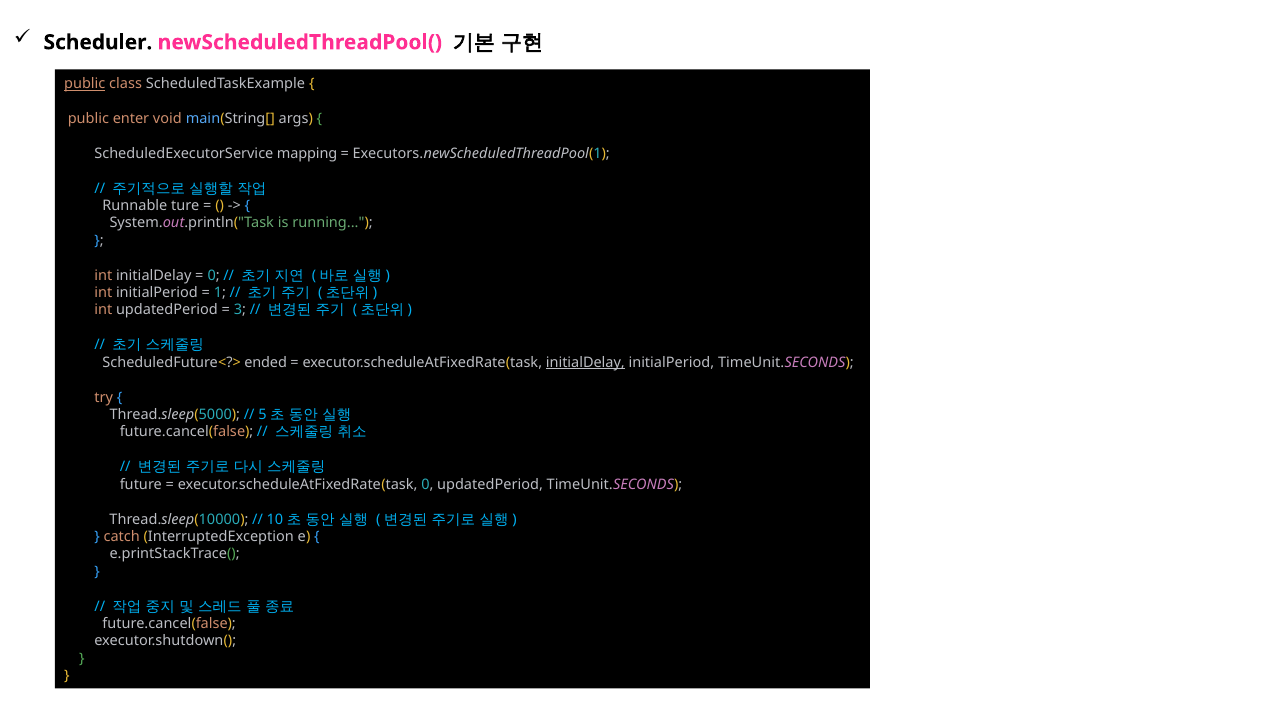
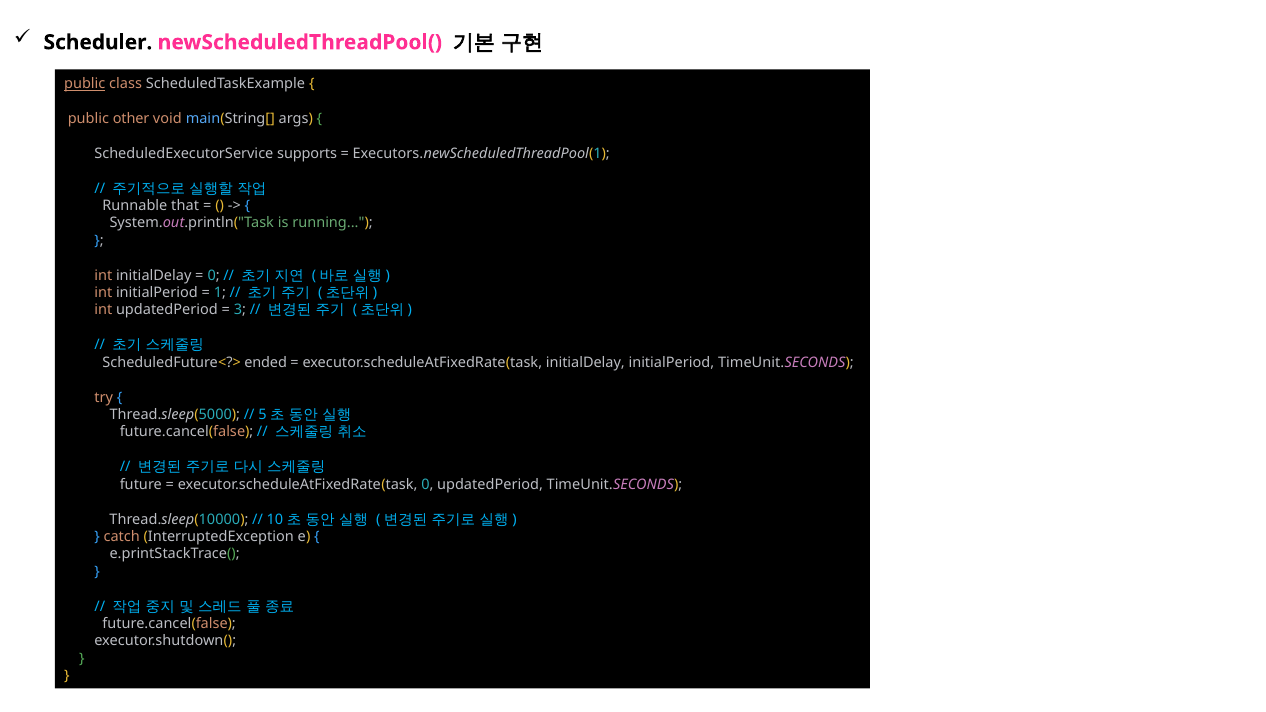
enter: enter -> other
mapping: mapping -> supports
ture: ture -> that
initialDelay at (585, 363) underline: present -> none
